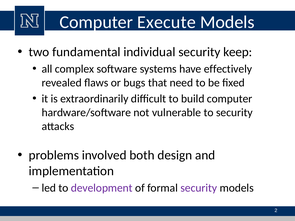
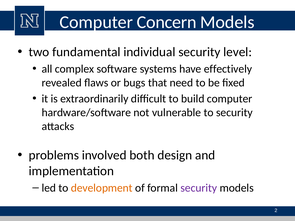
Execute: Execute -> Concern
keep: keep -> level
development colour: purple -> orange
